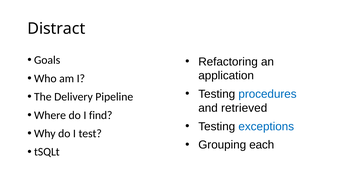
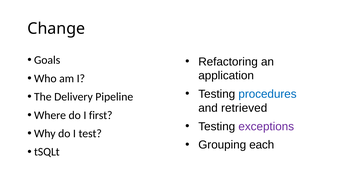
Distract: Distract -> Change
find: find -> first
exceptions colour: blue -> purple
